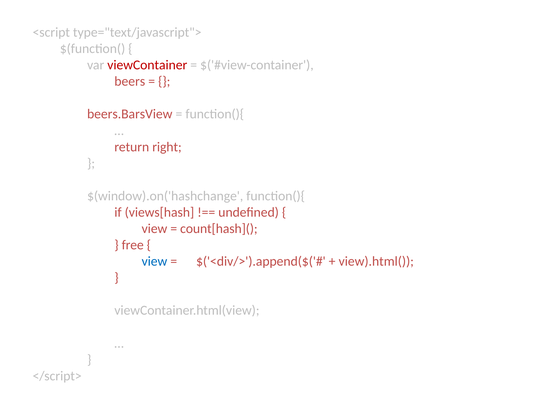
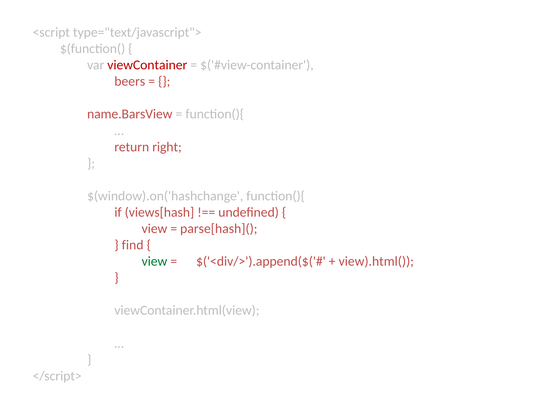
beers.BarsView: beers.BarsView -> name.BarsView
count[hash](: count[hash]( -> parse[hash](
free: free -> find
view at (154, 261) colour: blue -> green
